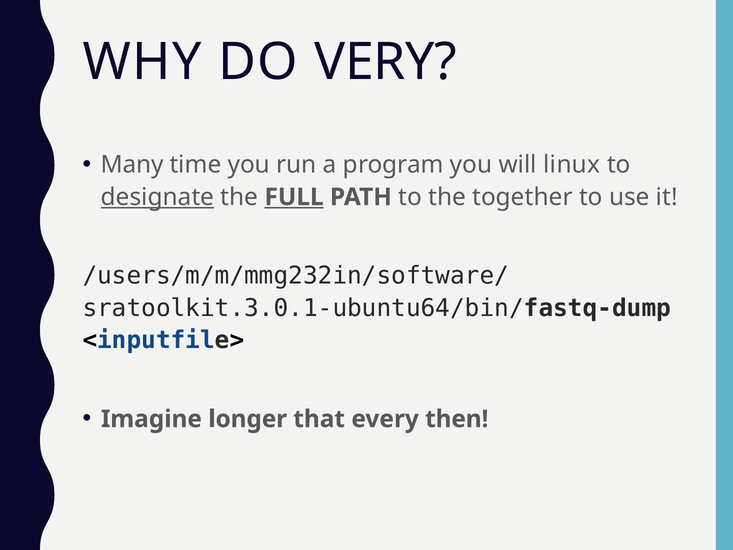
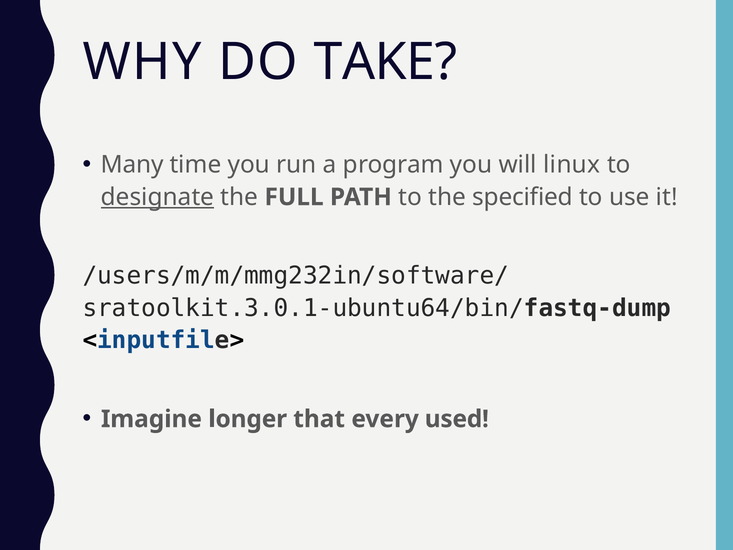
VERY: VERY -> TAKE
FULL underline: present -> none
together: together -> specified
then: then -> used
